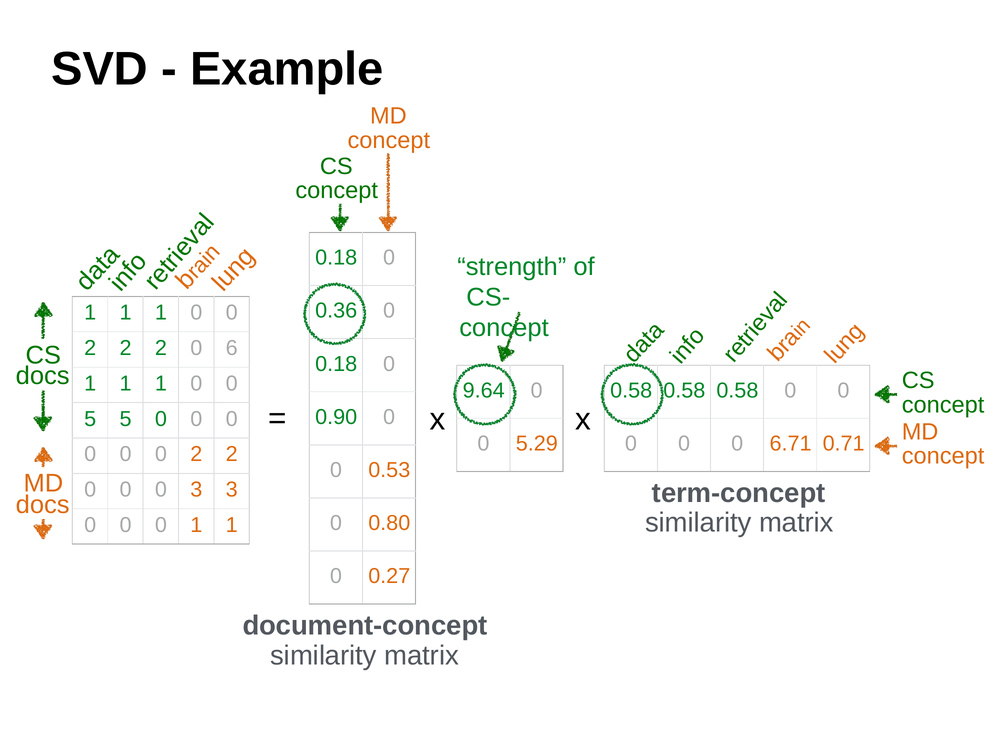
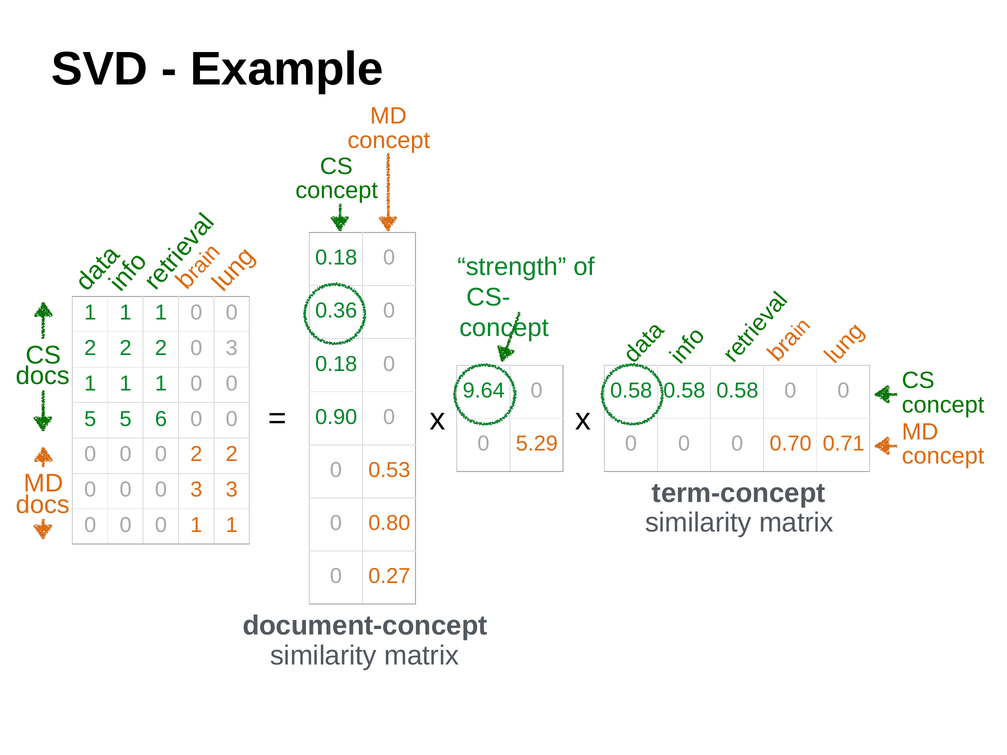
2 0 6: 6 -> 3
5 0: 0 -> 6
6.71: 6.71 -> 0.70
